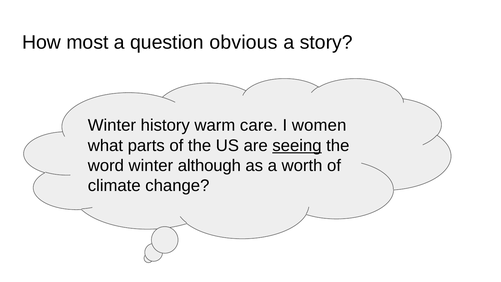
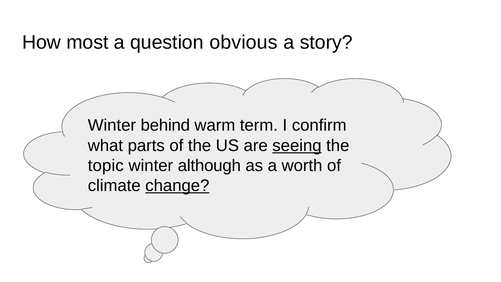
history: history -> behind
care: care -> term
women: women -> confirm
word: word -> topic
change underline: none -> present
